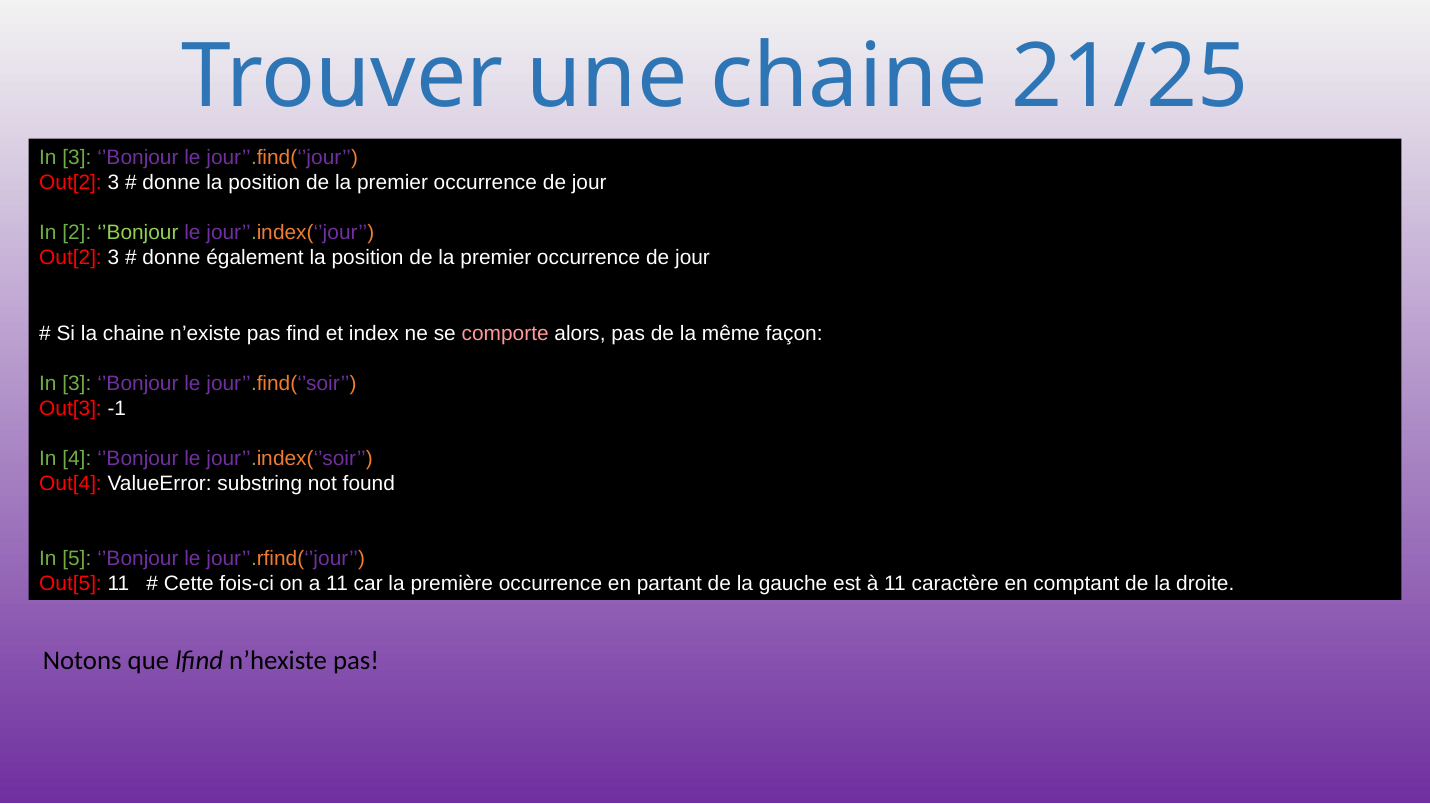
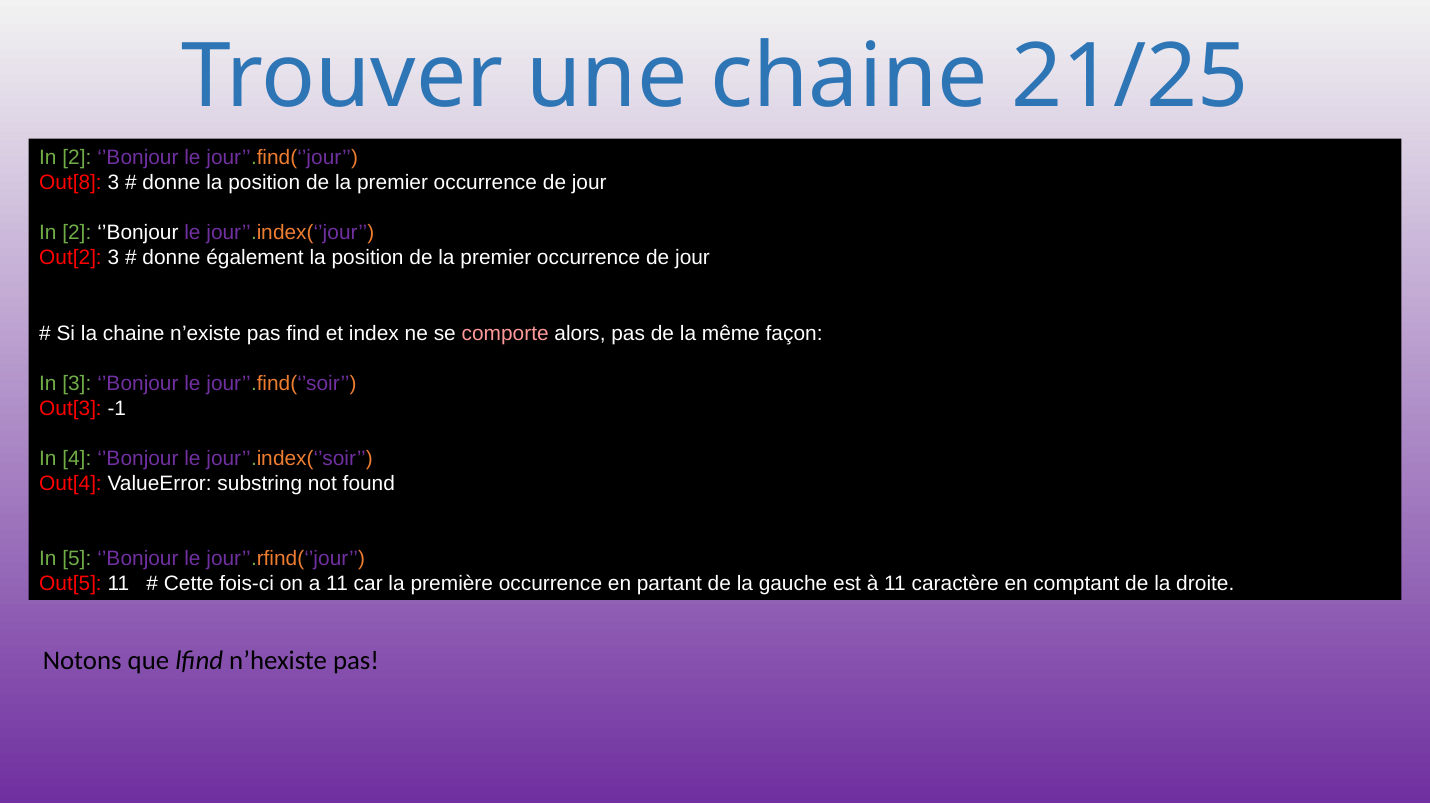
3 at (77, 158): 3 -> 2
Out[2 at (70, 183): Out[2 -> Out[8
’Bonjour at (138, 233) colour: light green -> white
